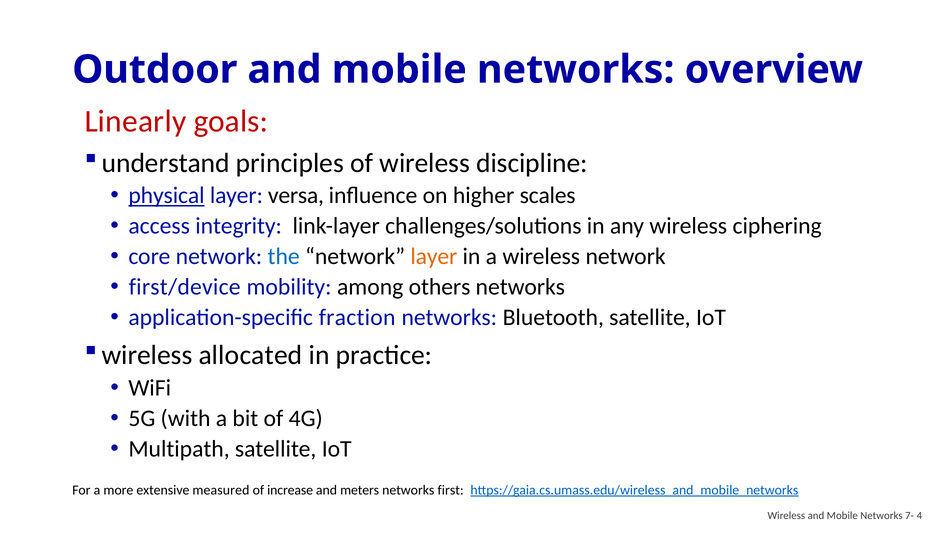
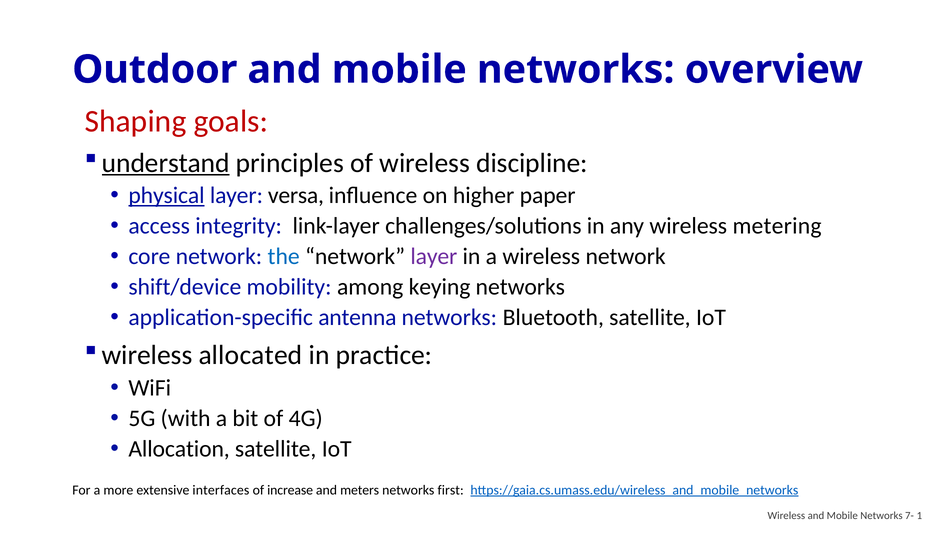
Linearly: Linearly -> Shaping
understand underline: none -> present
scales: scales -> paper
ciphering: ciphering -> metering
layer at (434, 256) colour: orange -> purple
first/device: first/device -> shift/device
others: others -> keying
fraction: fraction -> antenna
Multipath: Multipath -> Allocation
measured: measured -> interfaces
4: 4 -> 1
